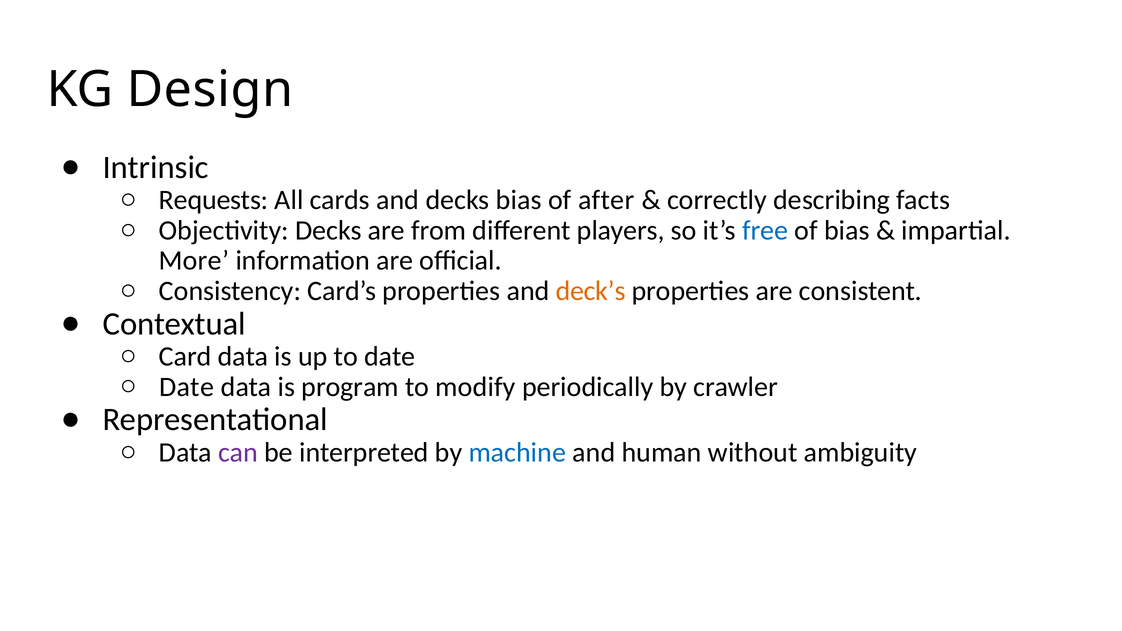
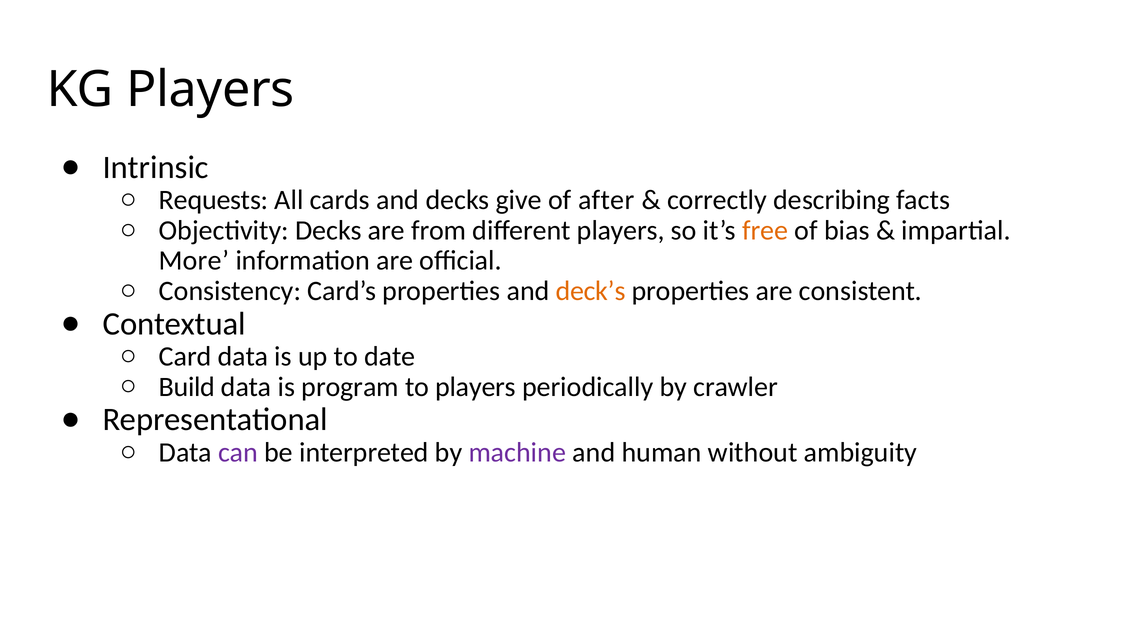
KG Design: Design -> Players
decks bias: bias -> give
free colour: blue -> orange
Date at (187, 387): Date -> Build
to modify: modify -> players
machine colour: blue -> purple
